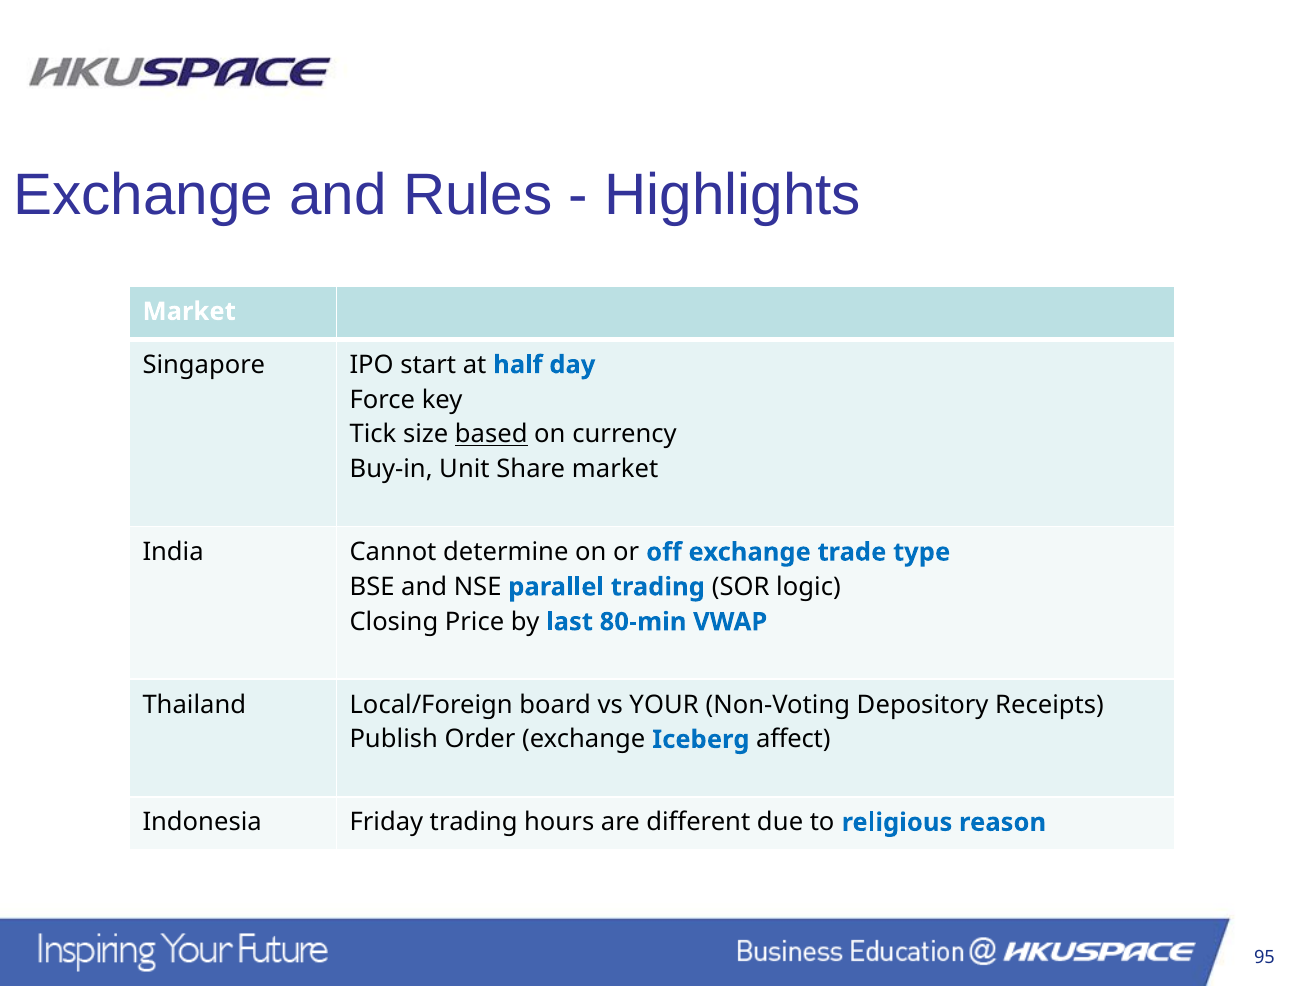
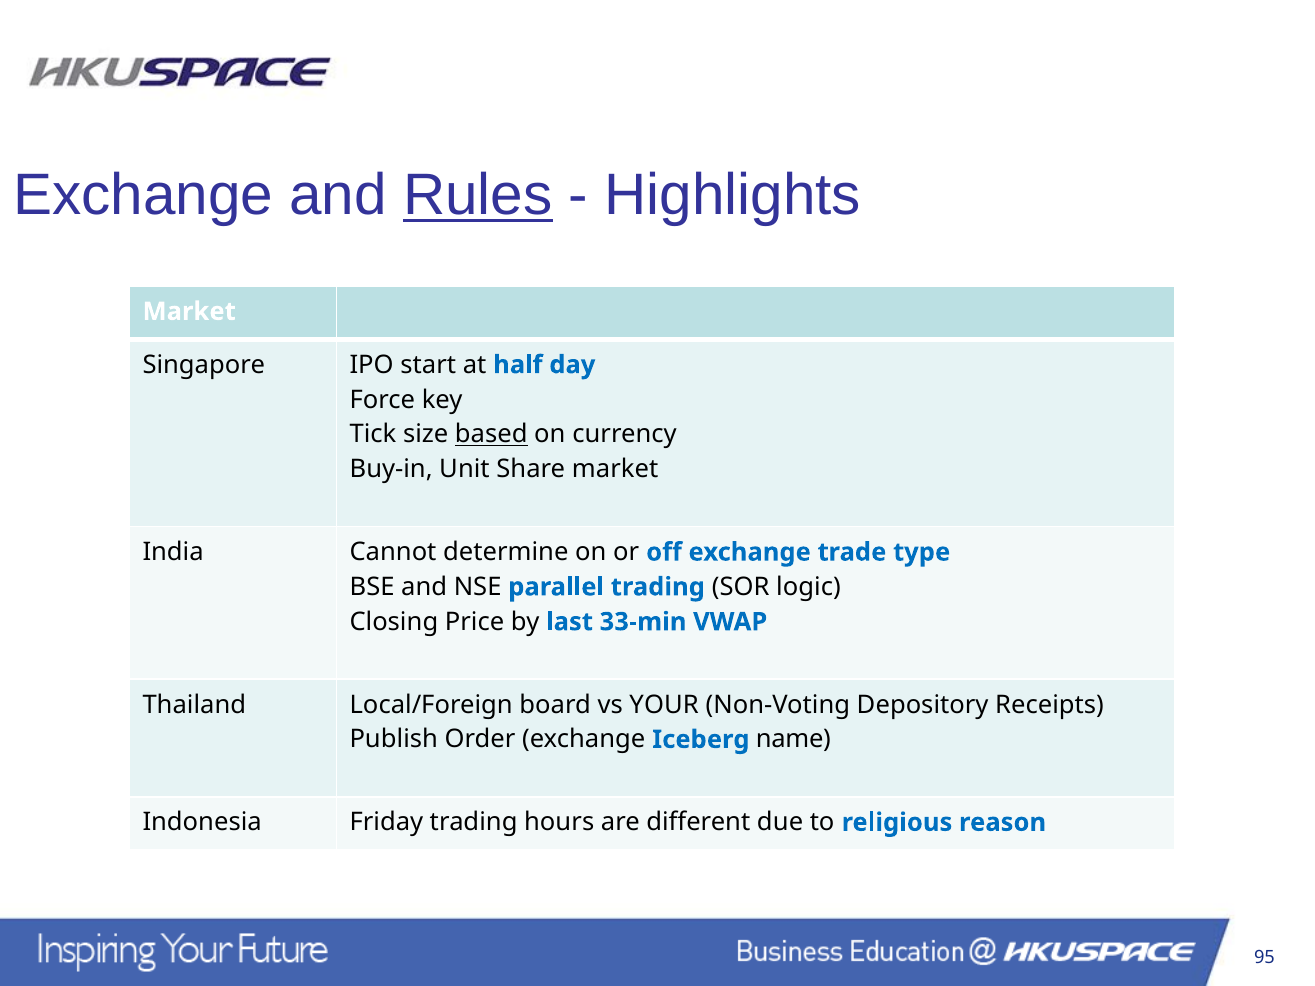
Rules underline: none -> present
80-min: 80-min -> 33-min
affect: affect -> name
